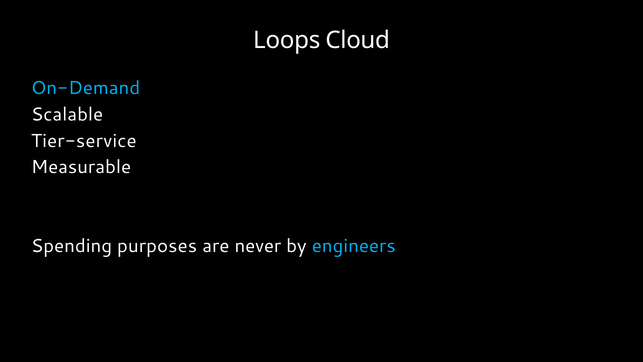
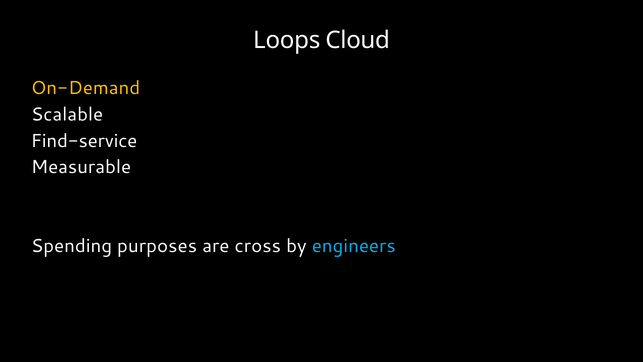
On-Demand colour: light blue -> yellow
Tier-service: Tier-service -> Find-service
never: never -> cross
